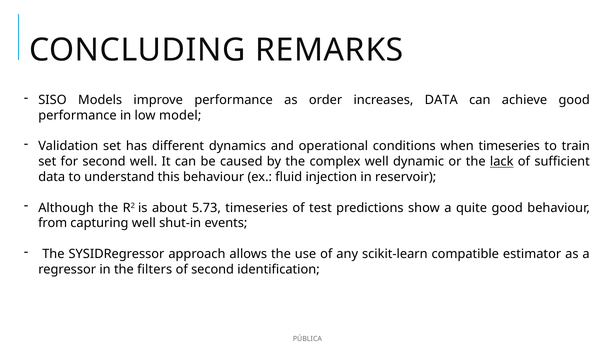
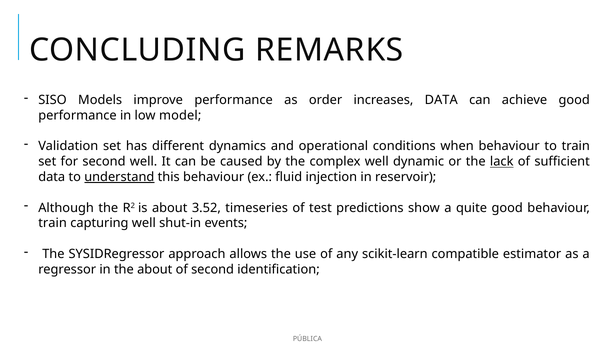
when timeseries: timeseries -> behaviour
understand underline: none -> present
5.73: 5.73 -> 3.52
from at (53, 223): from -> train
the filters: filters -> about
